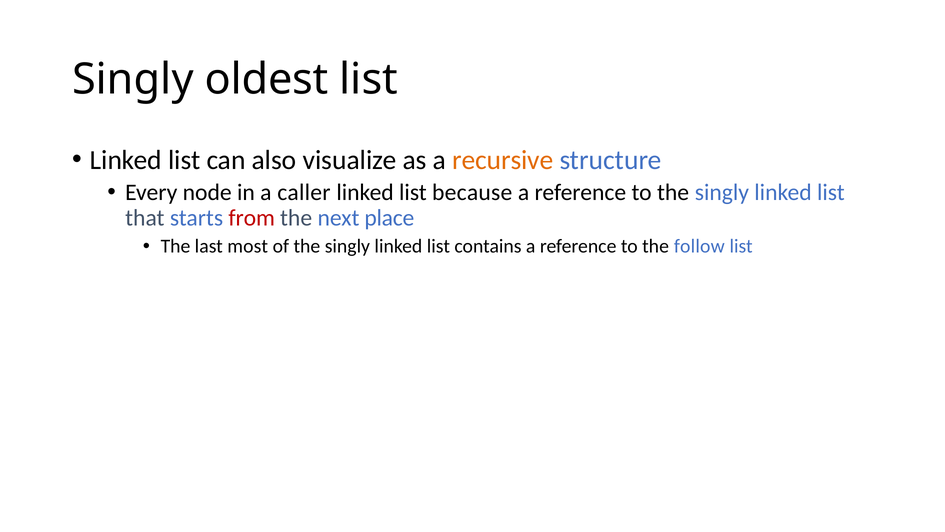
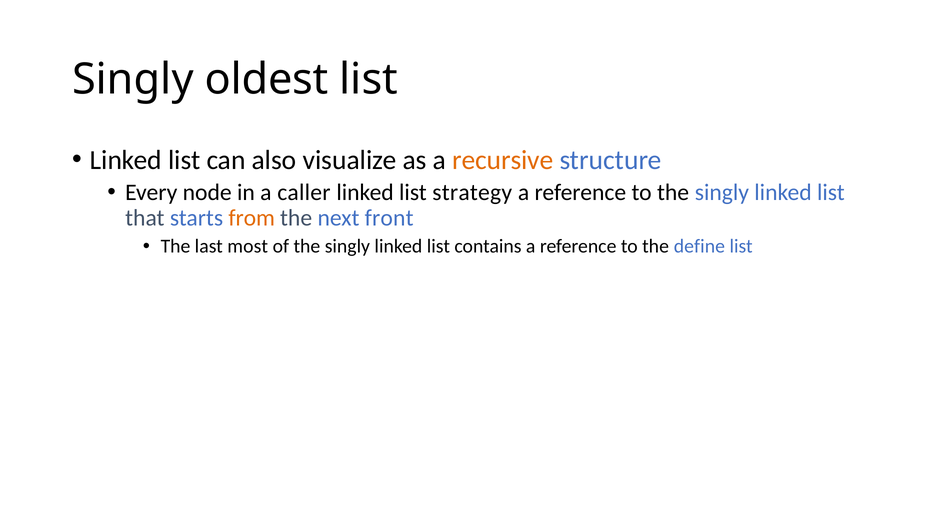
because: because -> strategy
from colour: red -> orange
place: place -> front
follow: follow -> define
